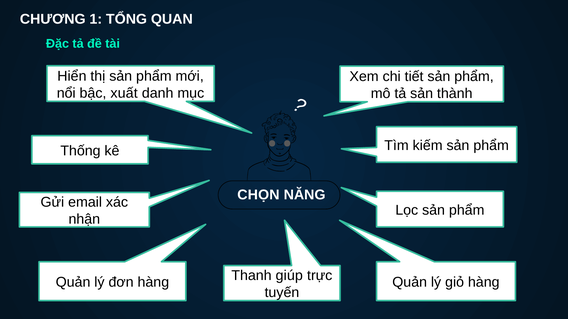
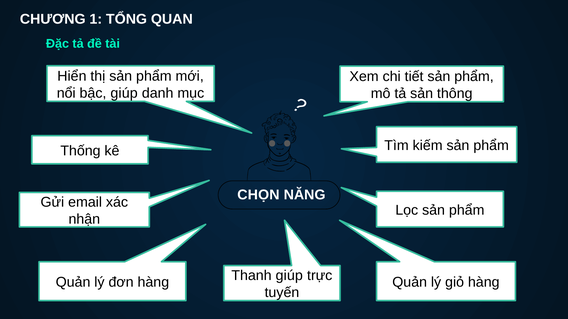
bậc xuất: xuất -> giúp
thành: thành -> thông
